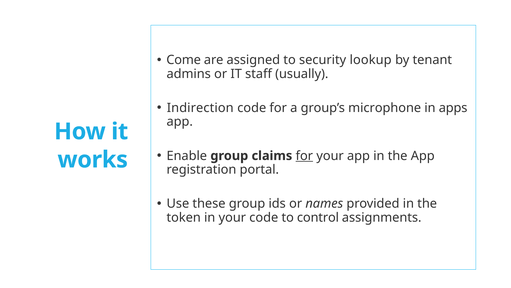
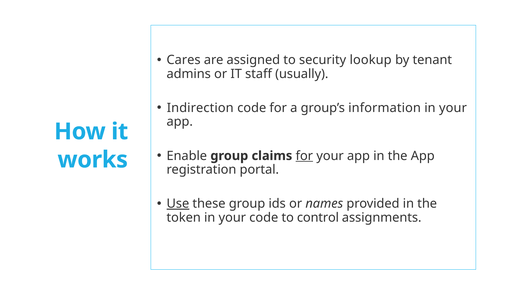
Come: Come -> Cares
microphone: microphone -> information
apps at (453, 108): apps -> your
Use underline: none -> present
